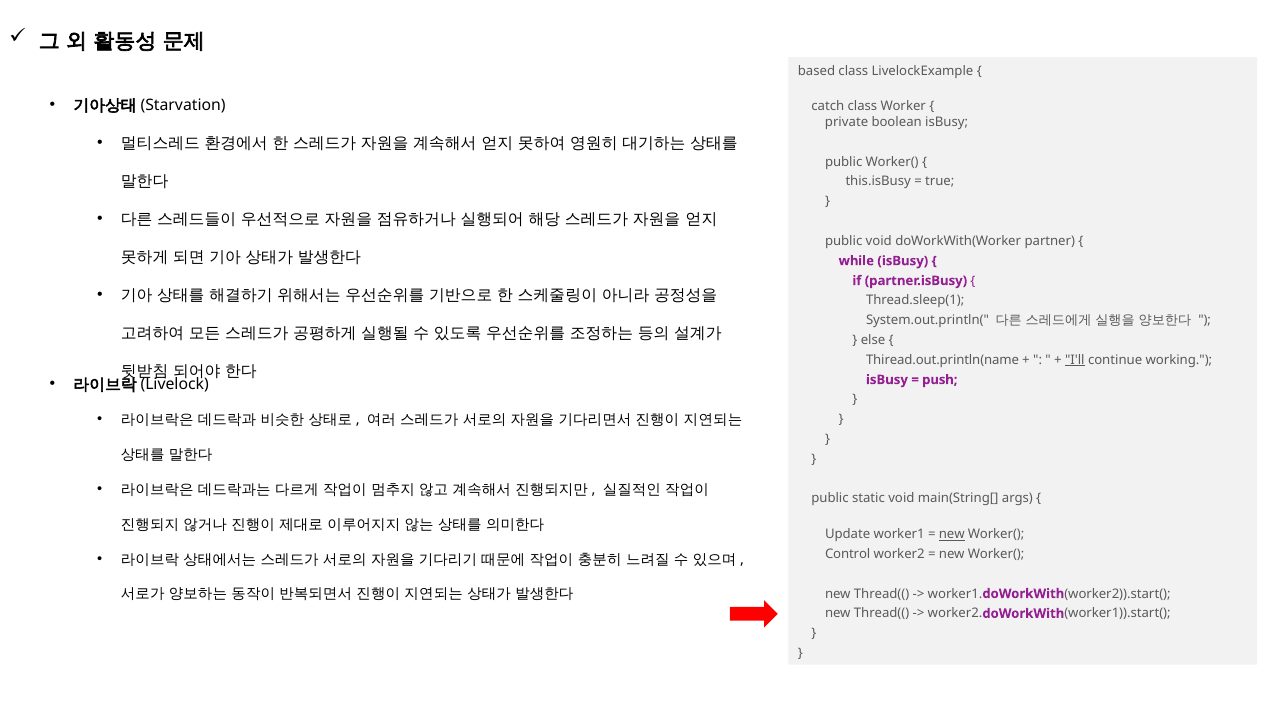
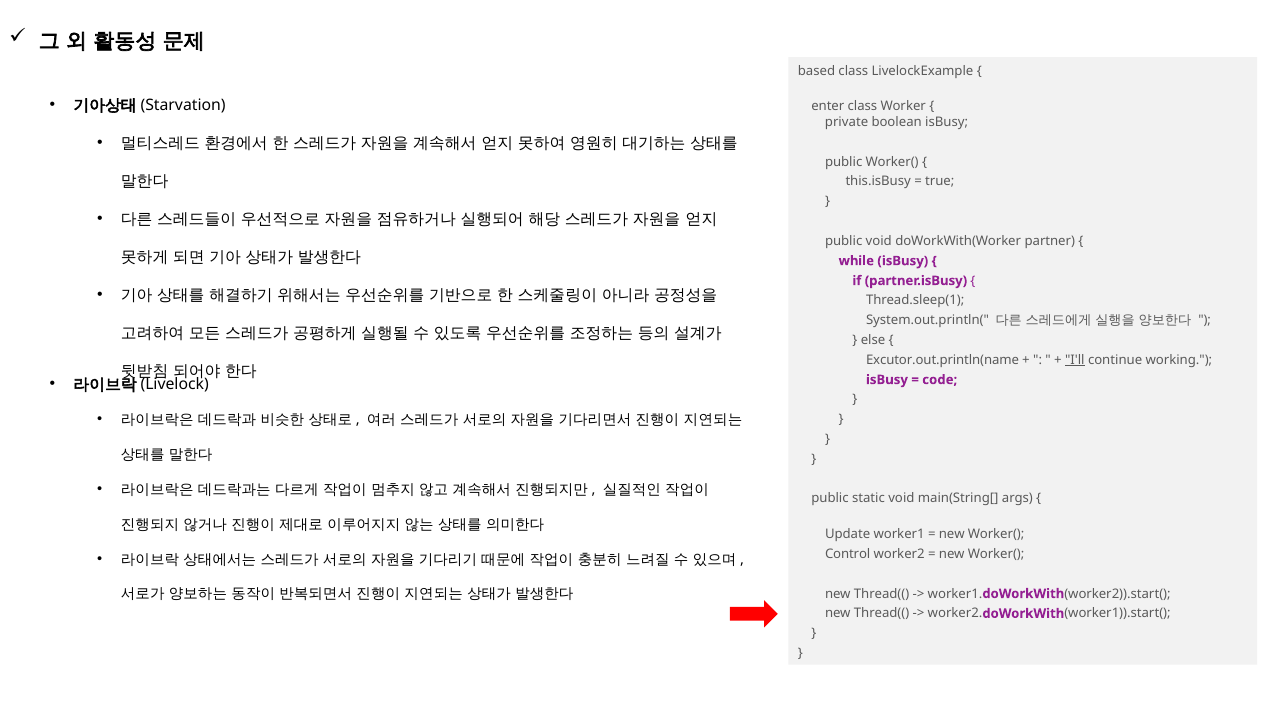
catch: catch -> enter
Thiread.out.println(name: Thiread.out.println(name -> Excutor.out.println(name
push: push -> code
new at (952, 534) underline: present -> none
